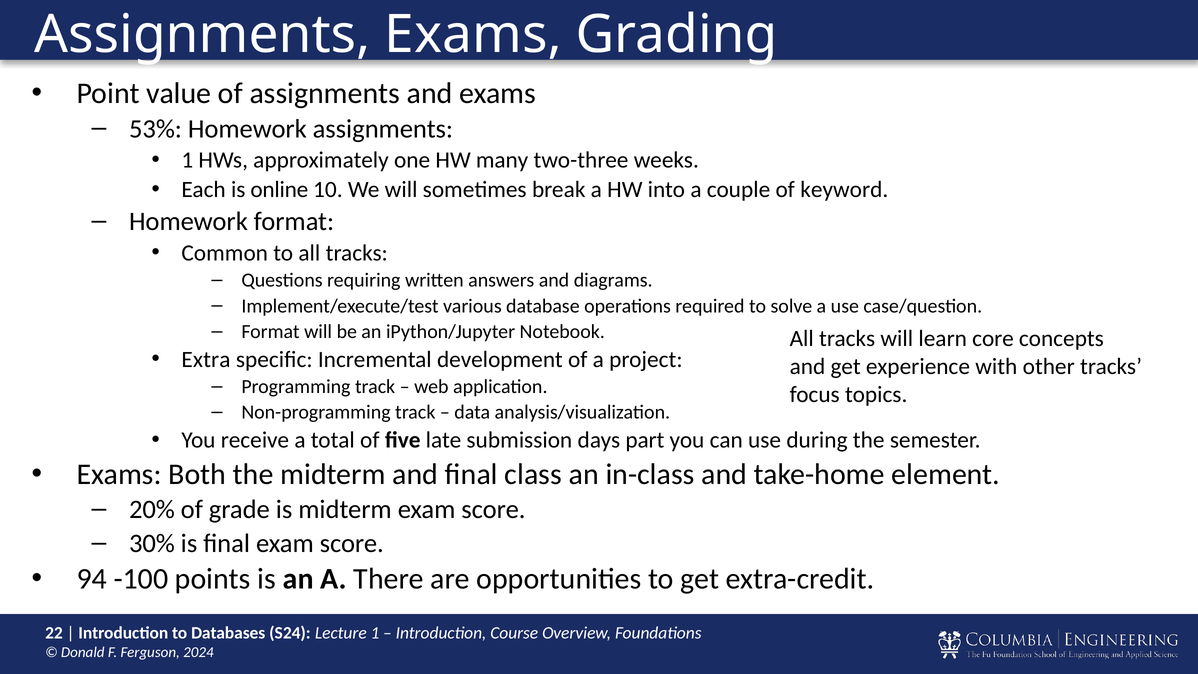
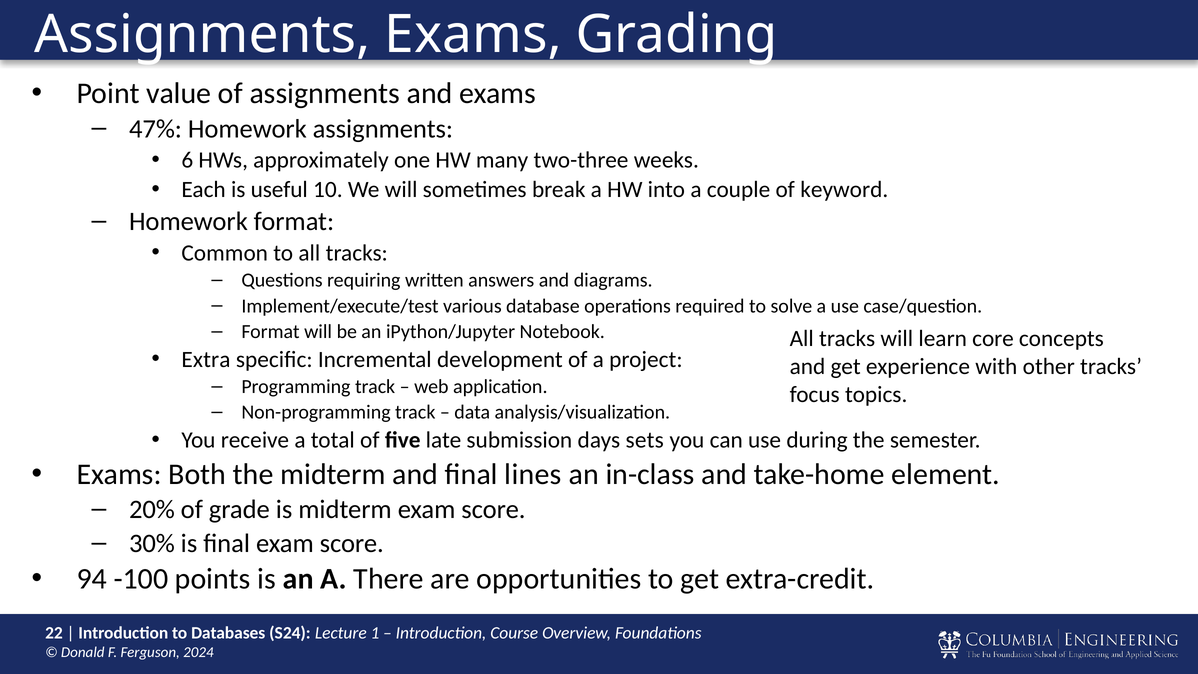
53%: 53% -> 47%
1 at (187, 160): 1 -> 6
online: online -> useful
part: part -> sets
class: class -> lines
